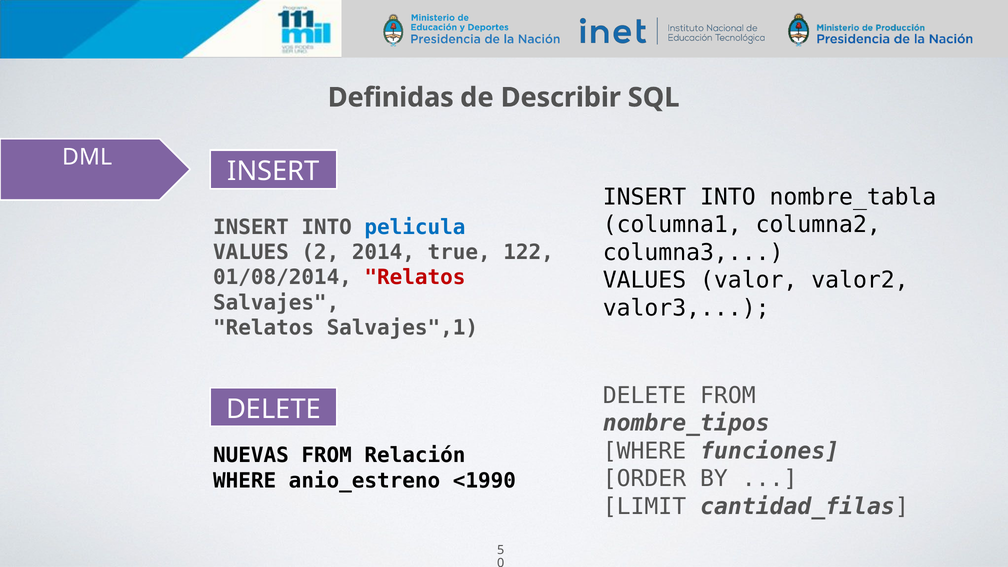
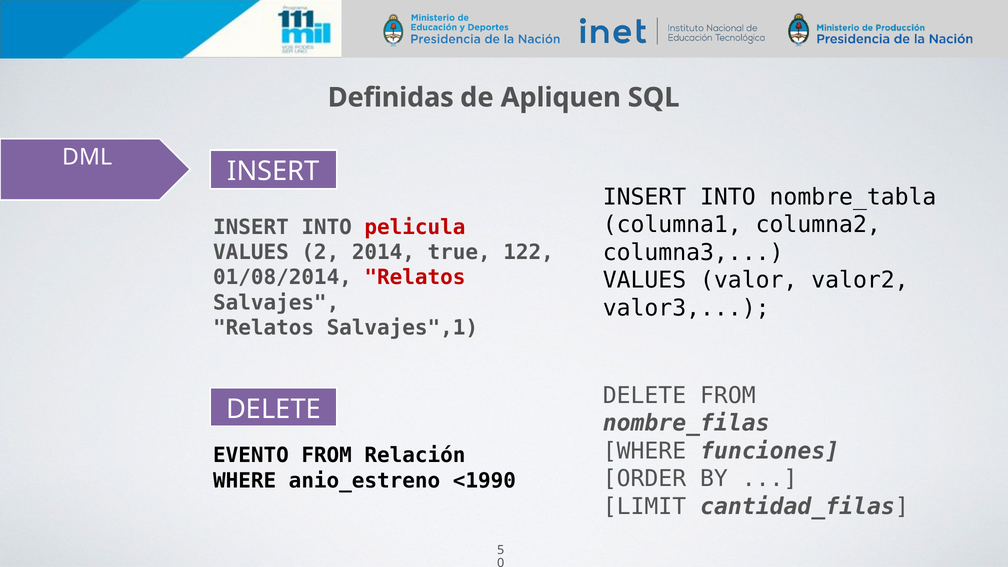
Describir: Describir -> Apliquen
pelicula colour: blue -> red
nombre_tipos: nombre_tipos -> nombre_filas
NUEVAS: NUEVAS -> EVENTO
